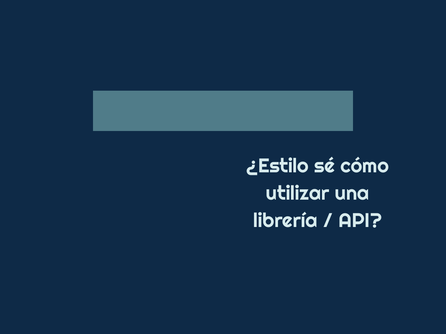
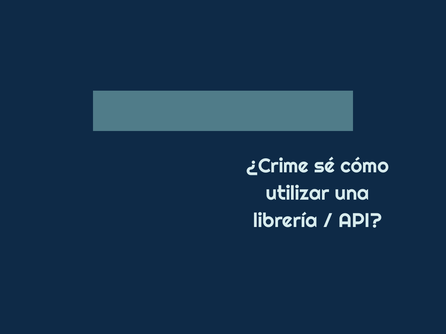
¿Estilo: ¿Estilo -> ¿Crime
